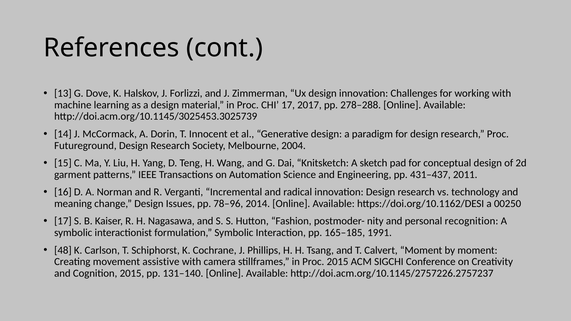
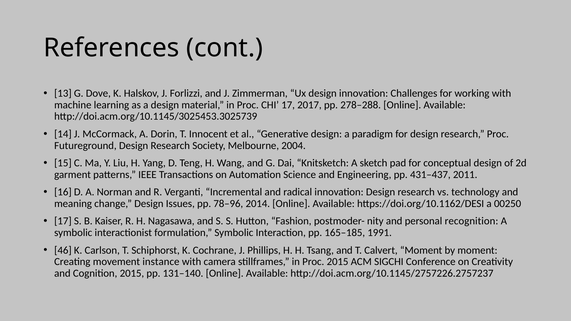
48: 48 -> 46
assistive: assistive -> instance
